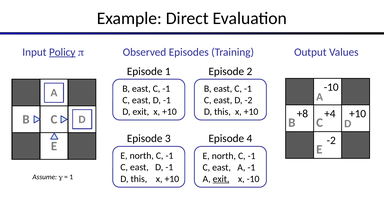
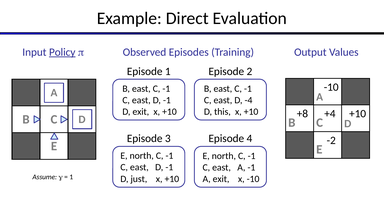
D -2: -2 -> -4
this at (139, 179): this -> just
exit at (221, 179) underline: present -> none
